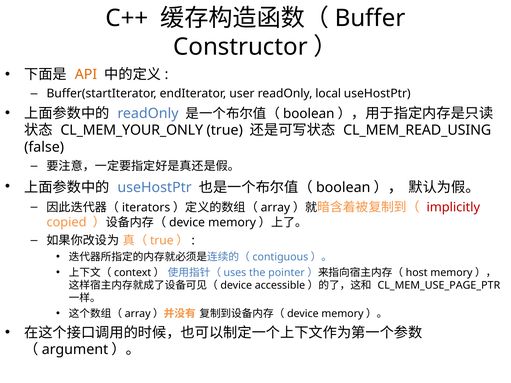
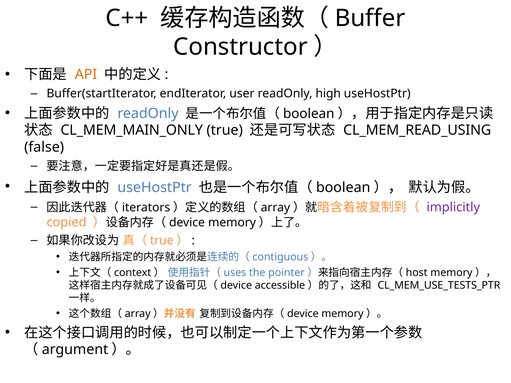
local: local -> high
CL_MEM_YOUR_ONLY: CL_MEM_YOUR_ONLY -> CL_MEM_MAIN_ONLY
implicitly colour: red -> purple
CL_MEM_USE_PAGE_PTR: CL_MEM_USE_PAGE_PTR -> CL_MEM_USE_TESTS_PTR
